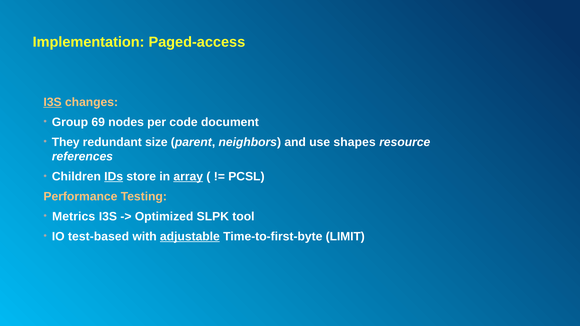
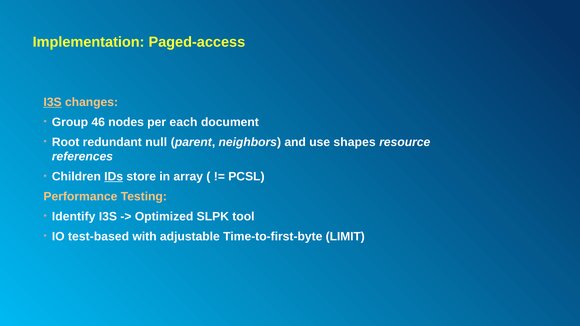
69: 69 -> 46
code: code -> each
They: They -> Root
size: size -> null
array underline: present -> none
Metrics: Metrics -> Identify
adjustable underline: present -> none
